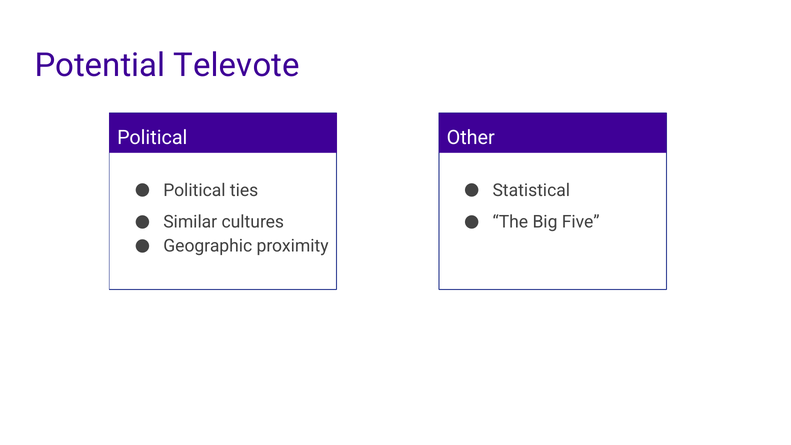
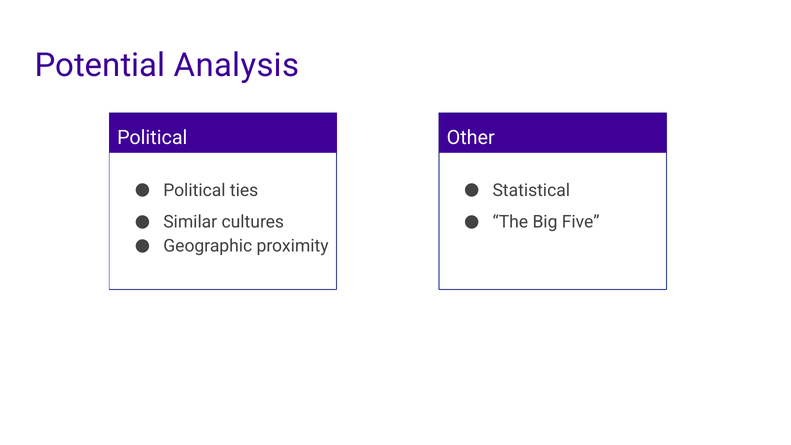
Televote: Televote -> Analysis
